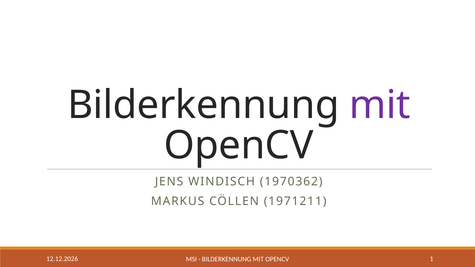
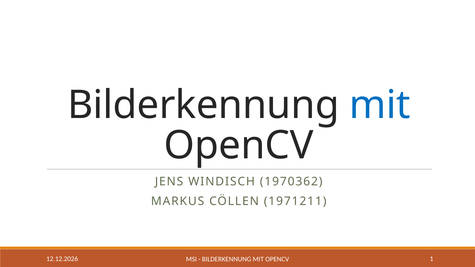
mit at (380, 105) colour: purple -> blue
